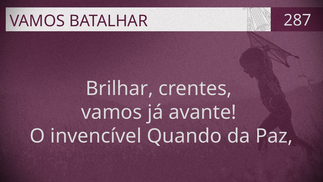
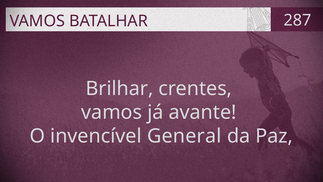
Quando: Quando -> General
